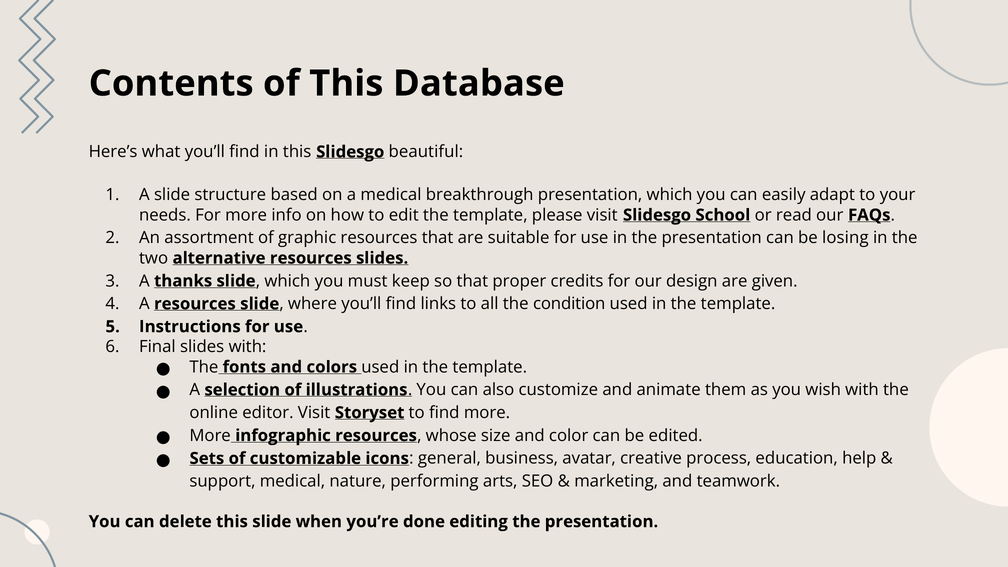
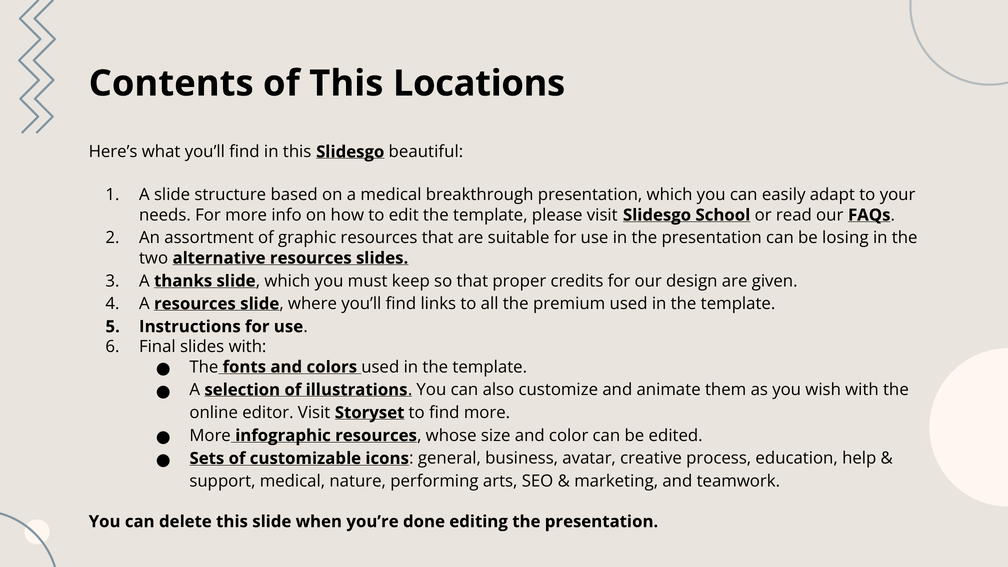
Database: Database -> Locations
condition: condition -> premium
